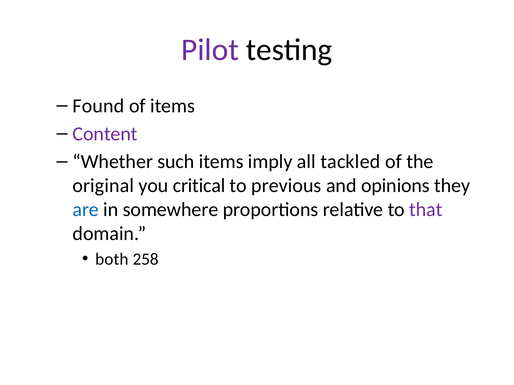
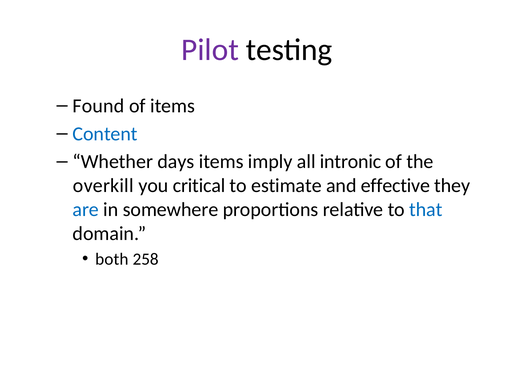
Content colour: purple -> blue
such: such -> days
tackled: tackled -> intronic
original: original -> overkill
previous: previous -> estimate
opinions: opinions -> effective
that colour: purple -> blue
